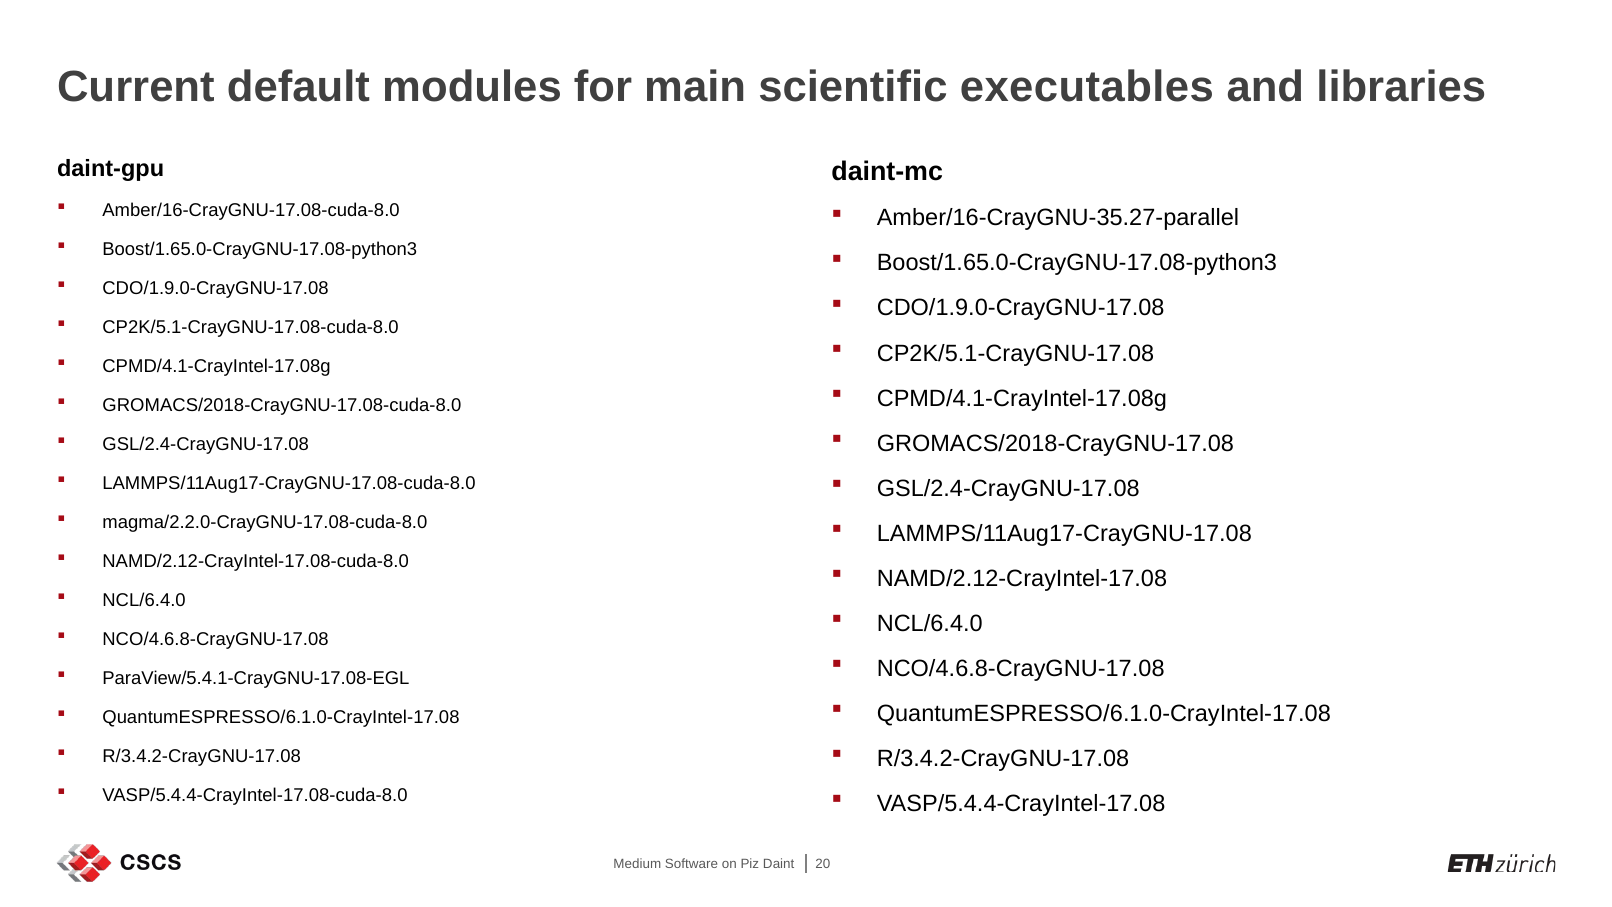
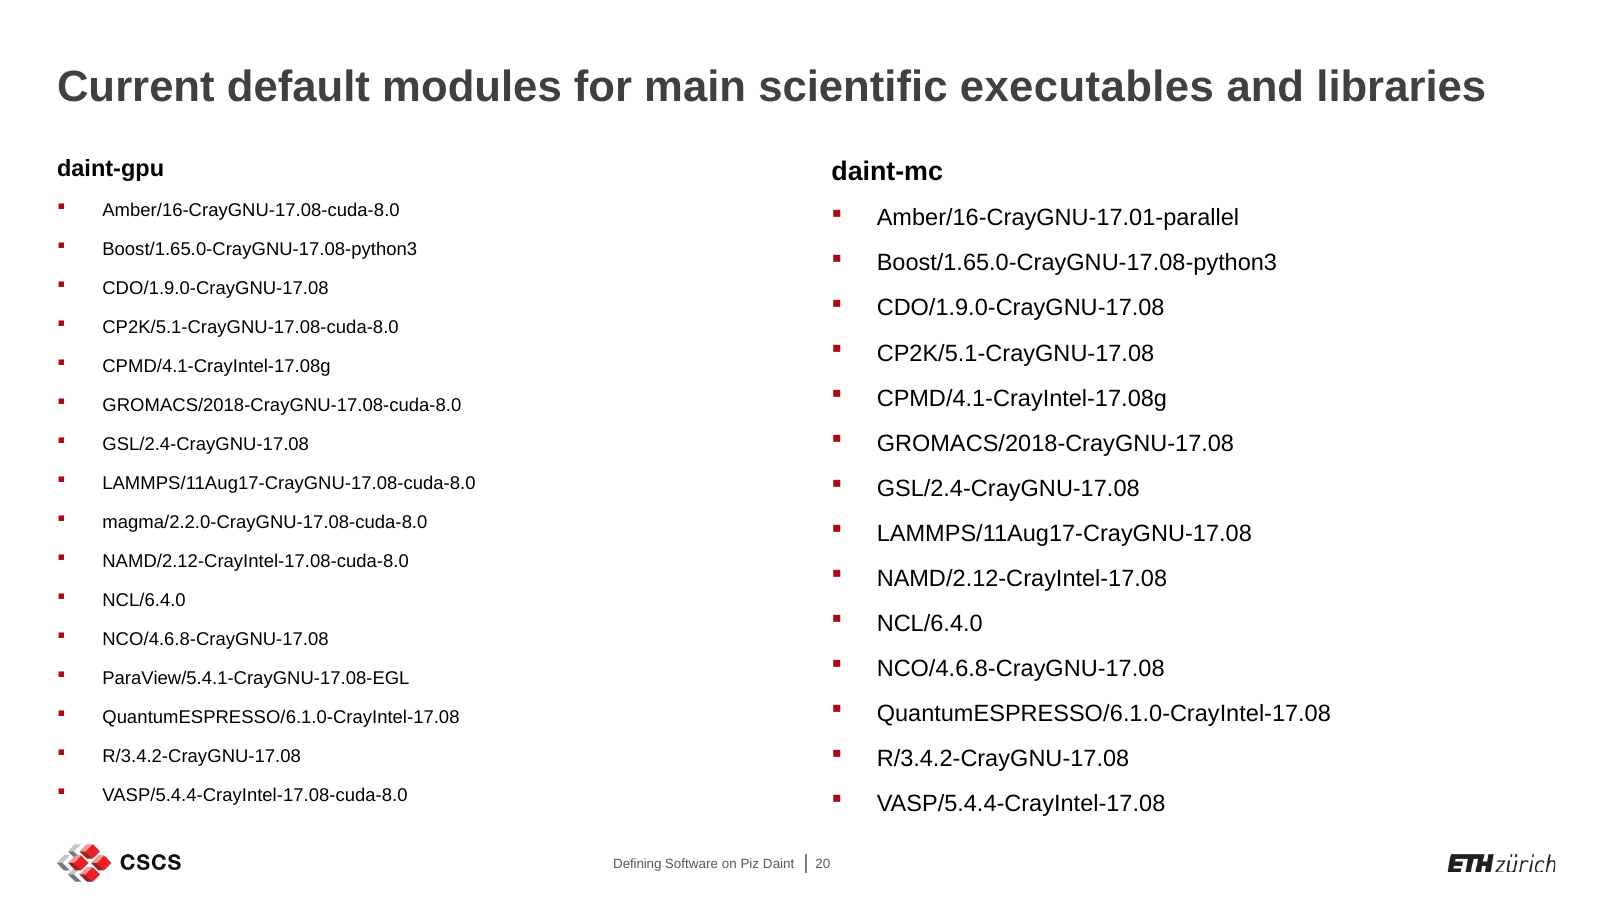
Amber/16-CrayGNU-35.27-parallel: Amber/16-CrayGNU-35.27-parallel -> Amber/16-CrayGNU-17.01-parallel
Medium: Medium -> Defining
